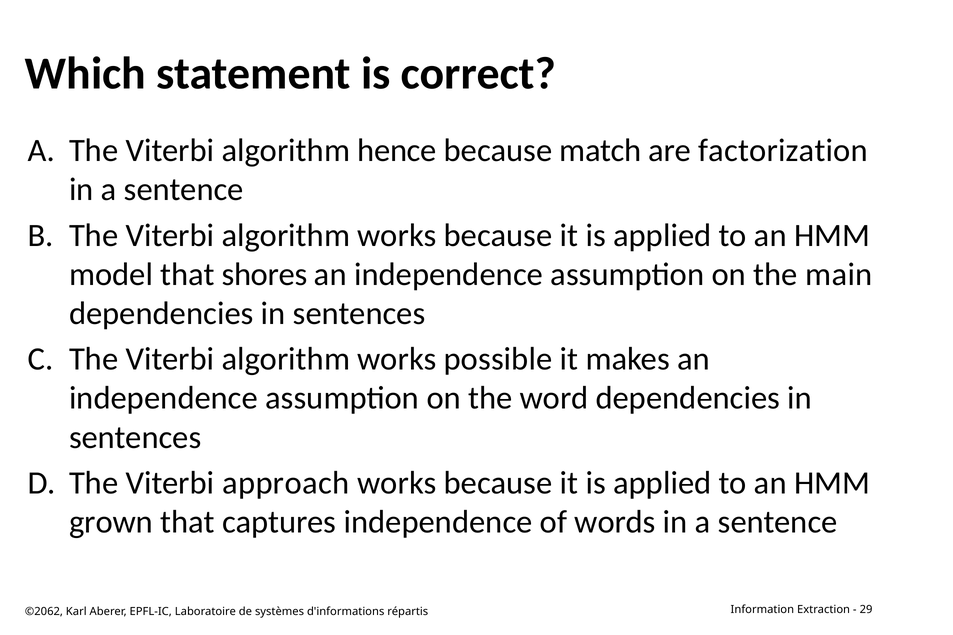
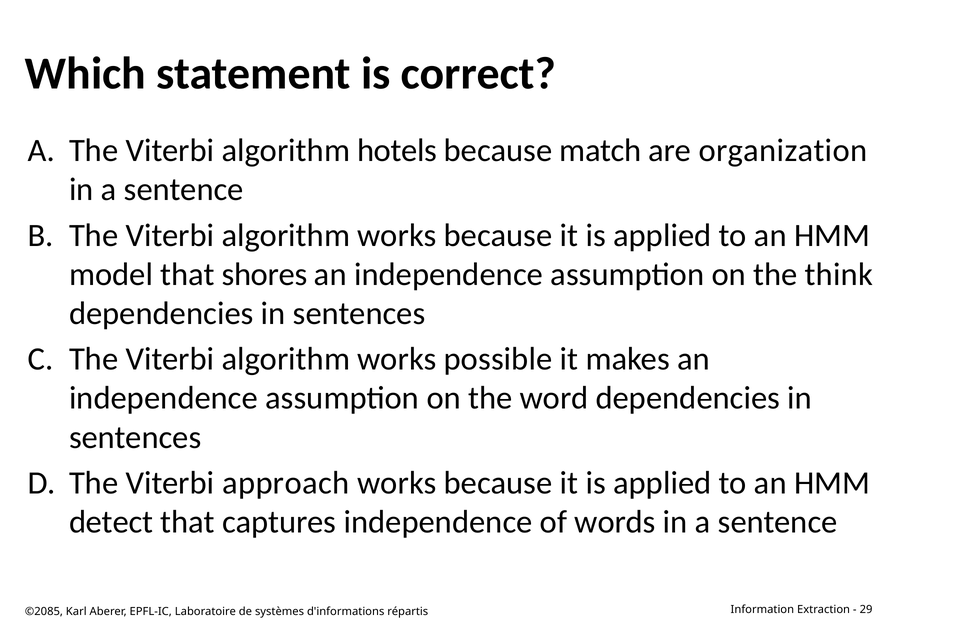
hence: hence -> hotels
factorization: factorization -> organization
main: main -> think
grown: grown -> detect
©2062: ©2062 -> ©2085
